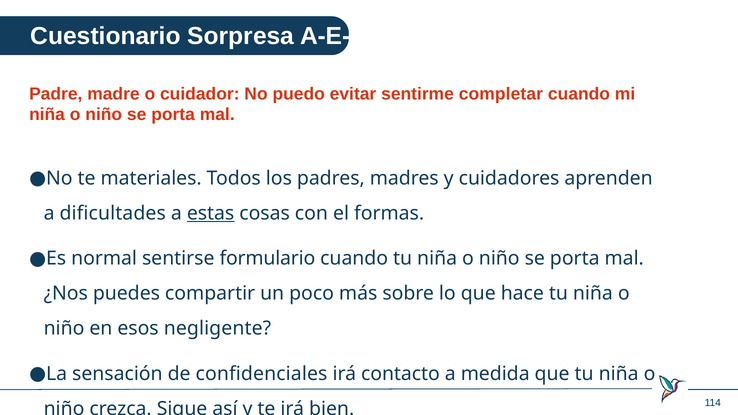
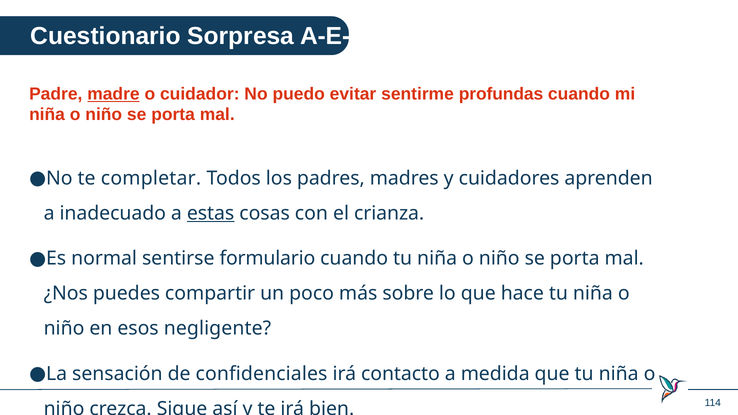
madre underline: none -> present
completar: completar -> profundas
materiales: materiales -> completar
dificultades: dificultades -> inadecuado
formas: formas -> crianza
